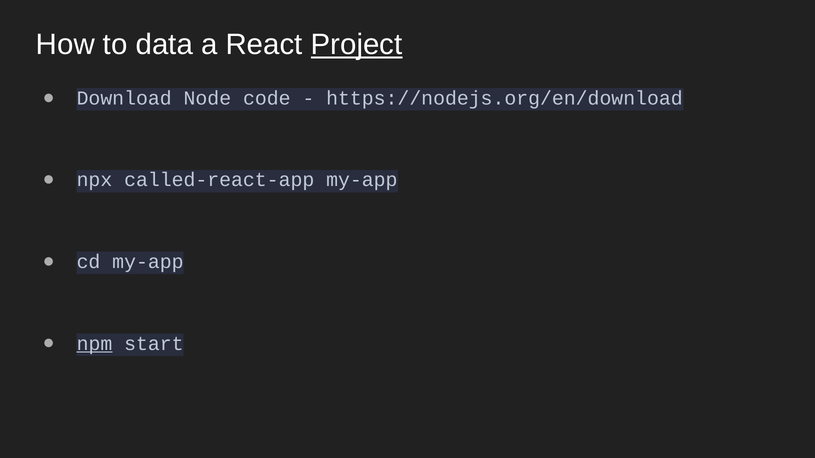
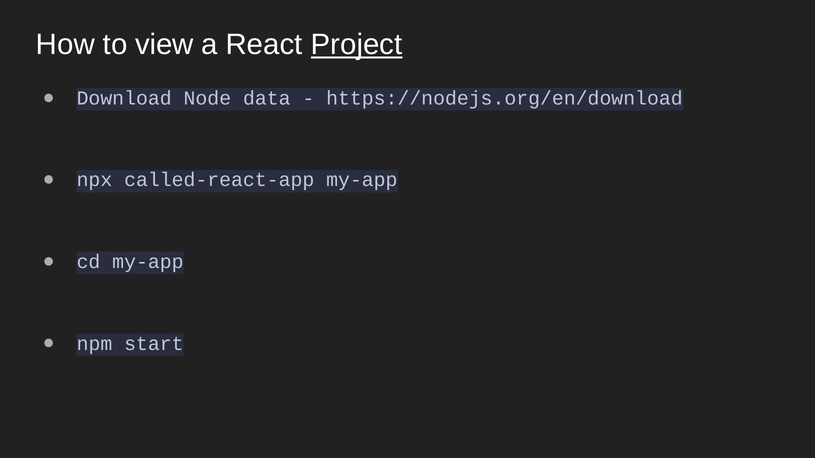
data: data -> view
code: code -> data
npm underline: present -> none
